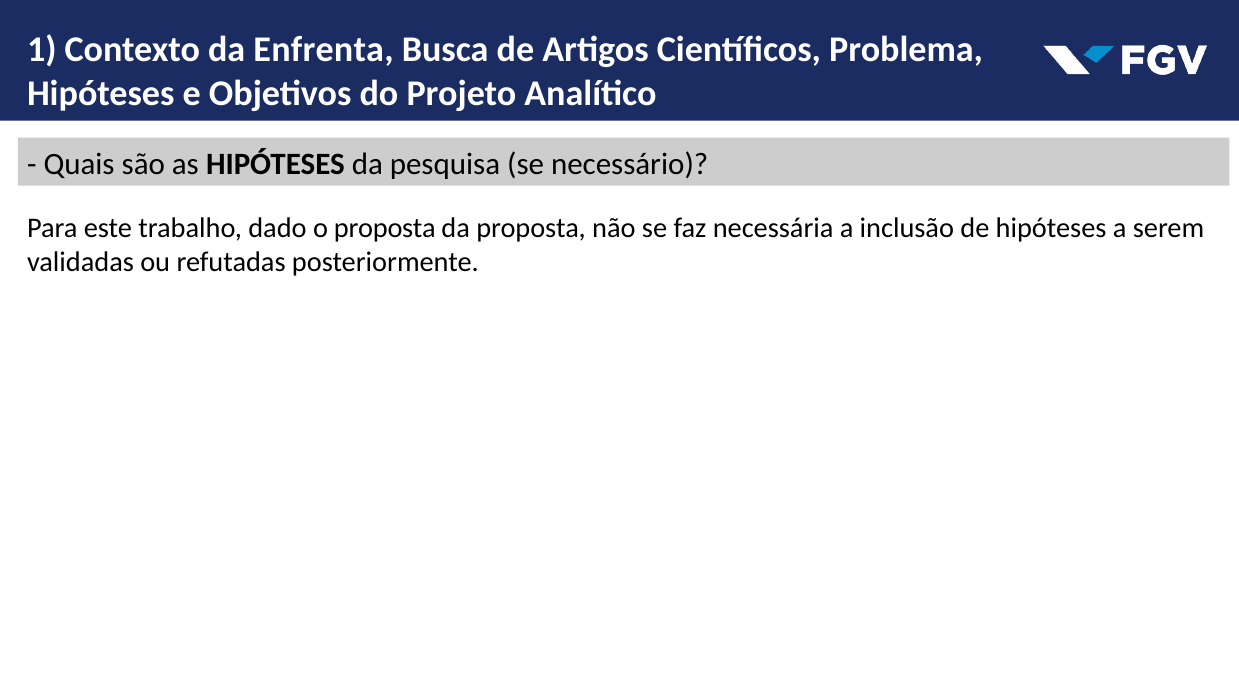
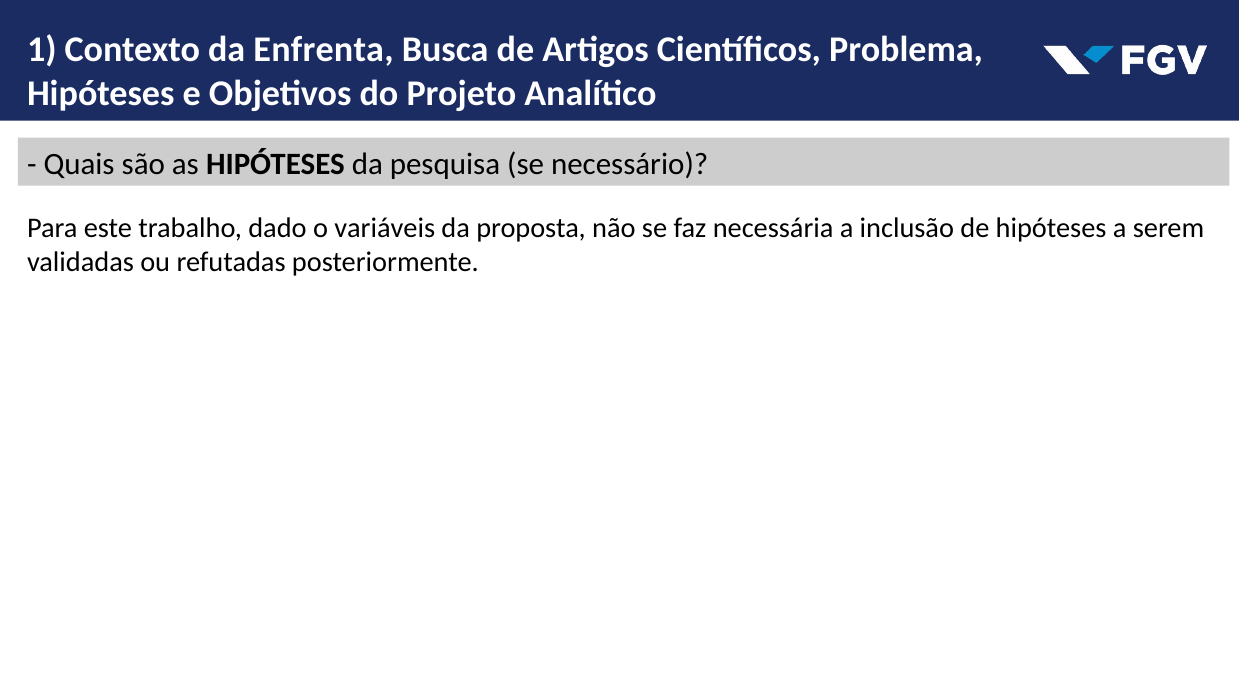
o proposta: proposta -> variáveis
